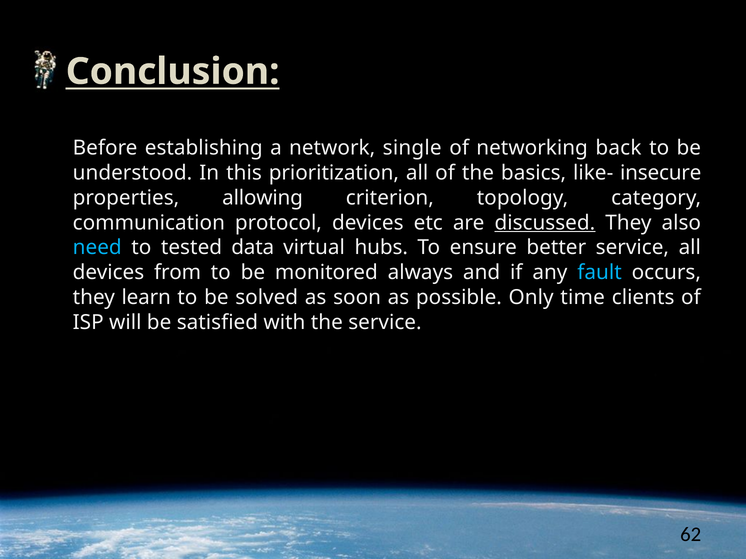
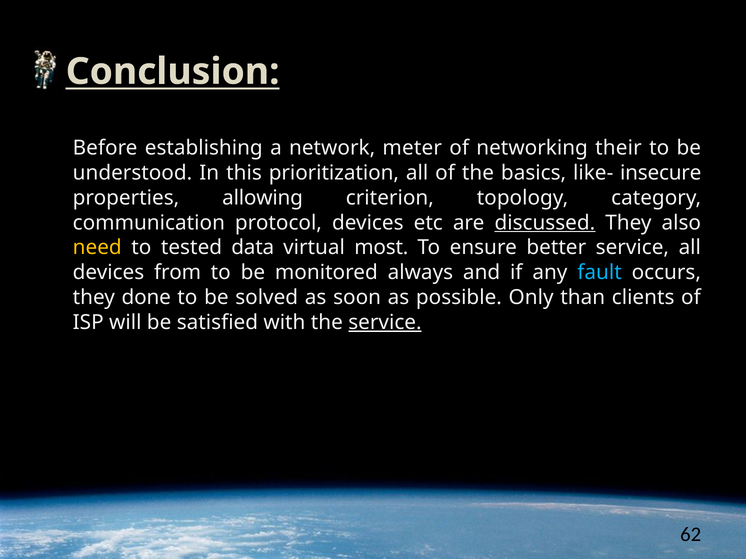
single: single -> meter
back: back -> their
need colour: light blue -> yellow
hubs: hubs -> most
learn: learn -> done
time: time -> than
service at (385, 323) underline: none -> present
